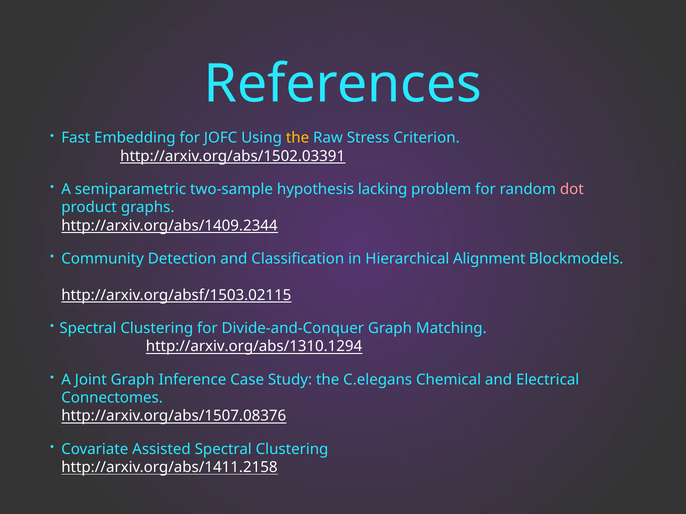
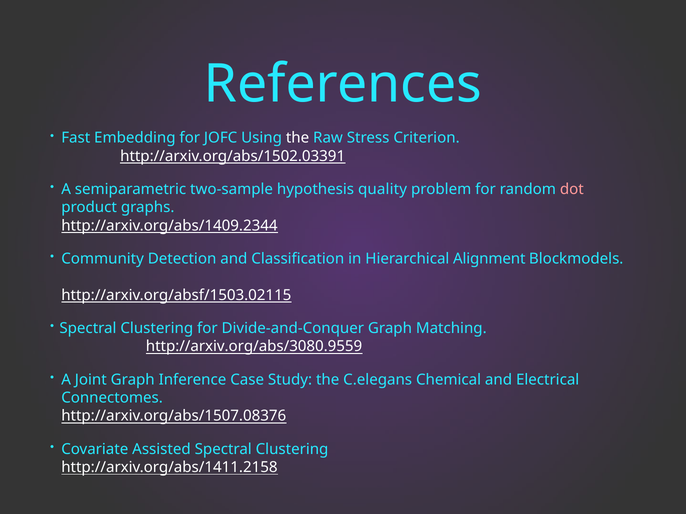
the at (298, 138) colour: yellow -> white
lacking: lacking -> quality
http://arxiv.org/abs/1310.1294: http://arxiv.org/abs/1310.1294 -> http://arxiv.org/abs/3080.9559
